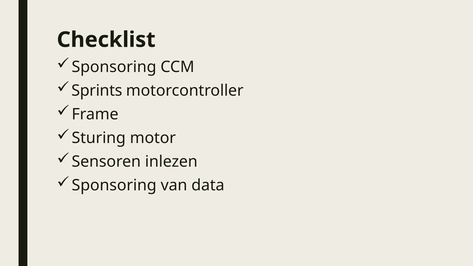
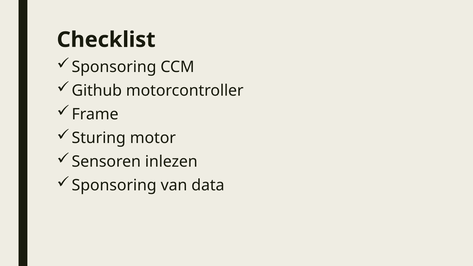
Sprints: Sprints -> Github
